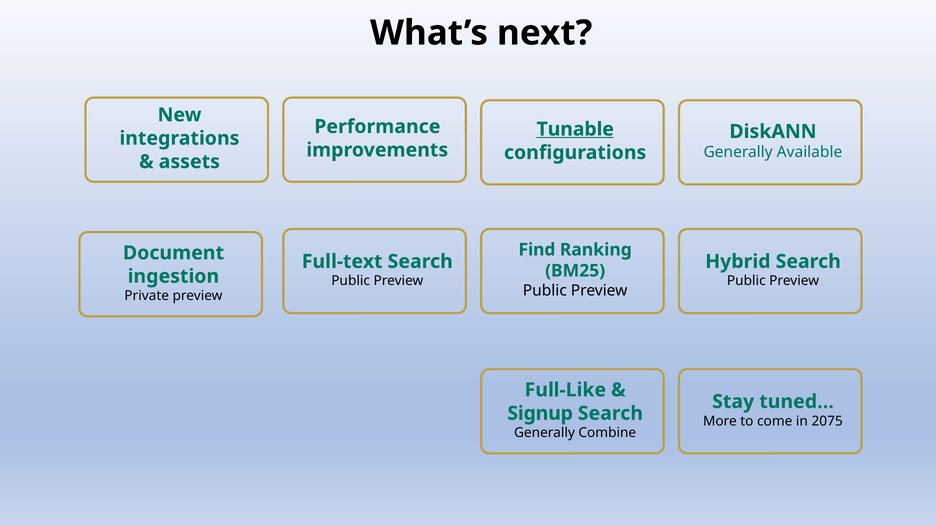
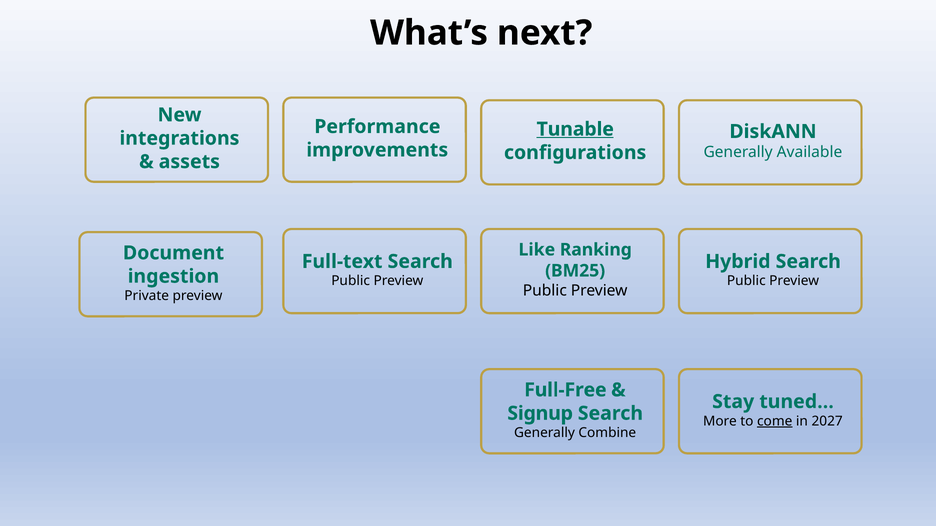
Find: Find -> Like
Full-Like: Full-Like -> Full-Free
come underline: none -> present
2075: 2075 -> 2027
